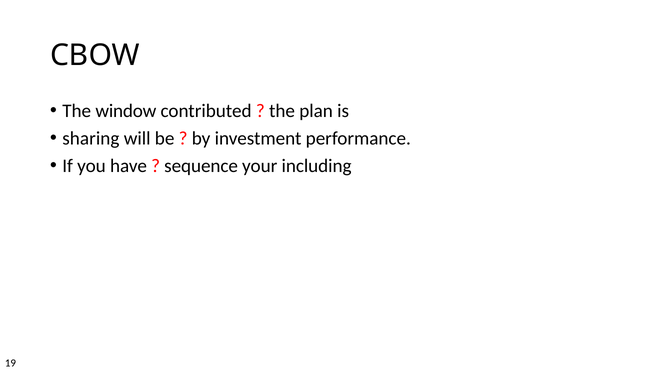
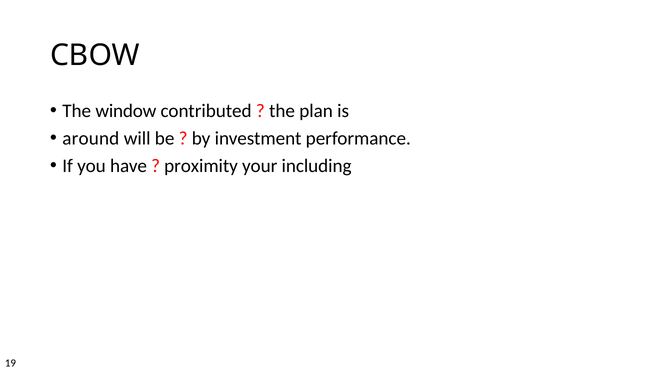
sharing: sharing -> around
sequence: sequence -> proximity
